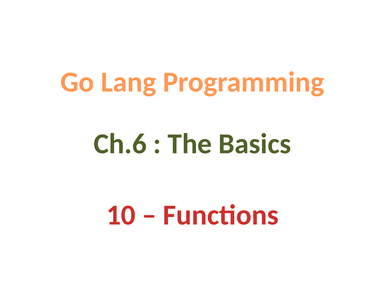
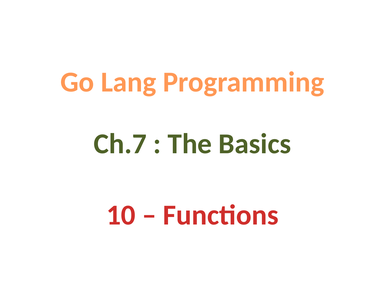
Ch.6: Ch.6 -> Ch.7
